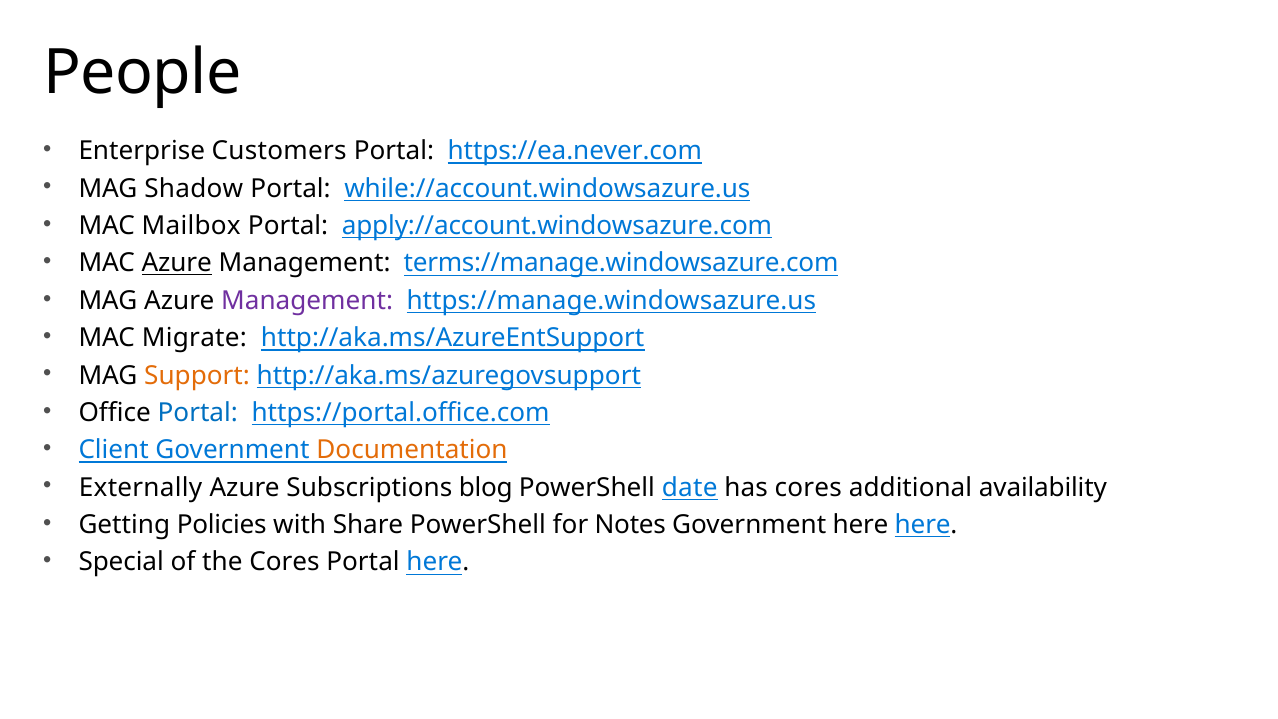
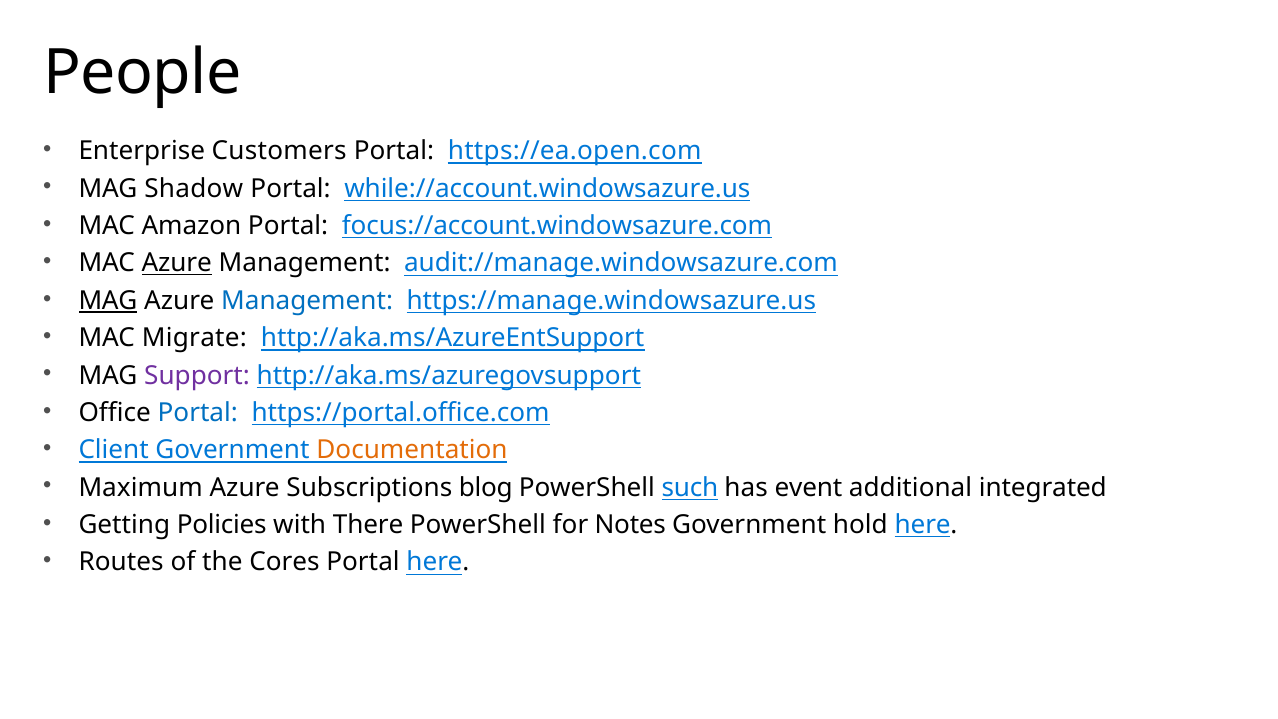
https://ea.never.com: https://ea.never.com -> https://ea.open.com
Mailbox: Mailbox -> Amazon
apply://account.windowsazure.com: apply://account.windowsazure.com -> focus://account.windowsazure.com
terms://manage.windowsazure.com: terms://manage.windowsazure.com -> audit://manage.windowsazure.com
MAG at (108, 301) underline: none -> present
Management at (307, 301) colour: purple -> blue
Support colour: orange -> purple
Externally: Externally -> Maximum
date: date -> such
has cores: cores -> event
availability: availability -> integrated
Share: Share -> There
Government here: here -> hold
Special: Special -> Routes
